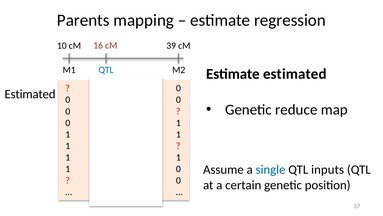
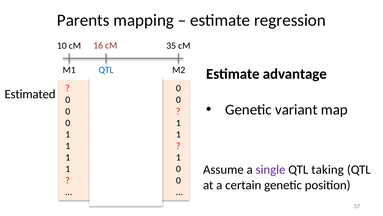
39: 39 -> 35
Estimate estimated: estimated -> advantage
reduce: reduce -> variant
single colour: blue -> purple
inputs: inputs -> taking
